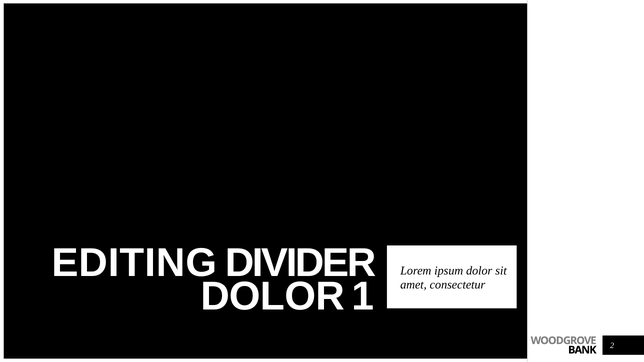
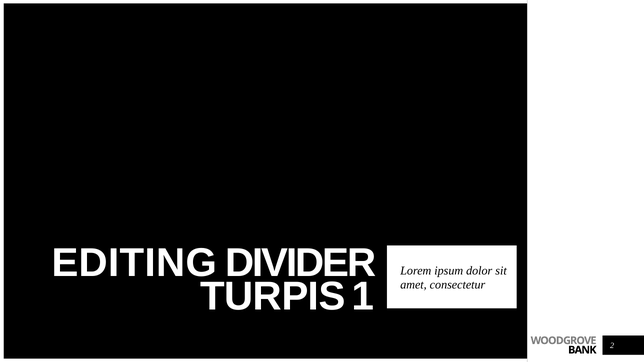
DOLOR at (273, 297): DOLOR -> TURPIS
